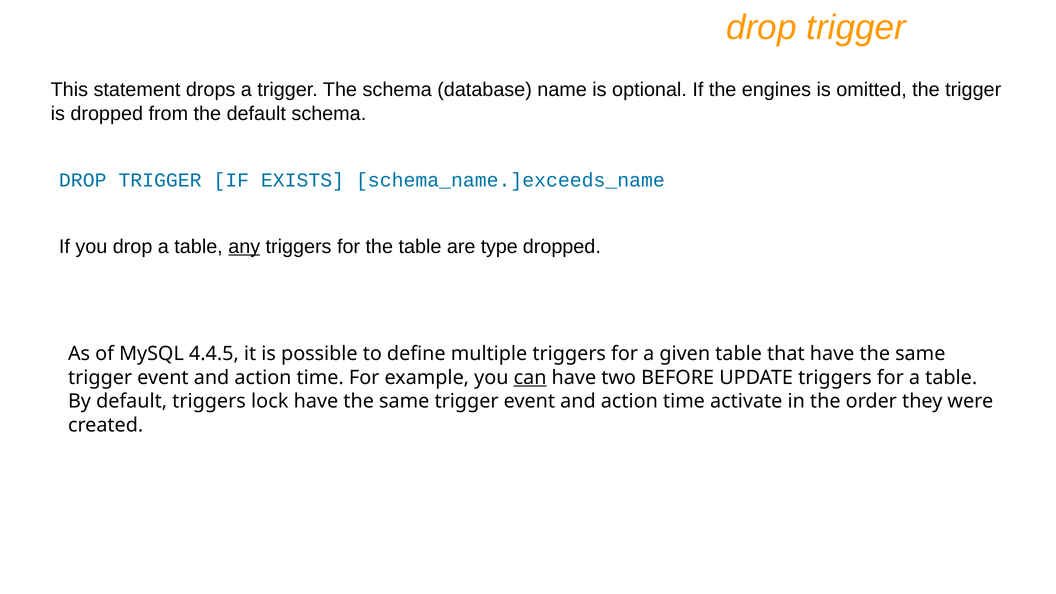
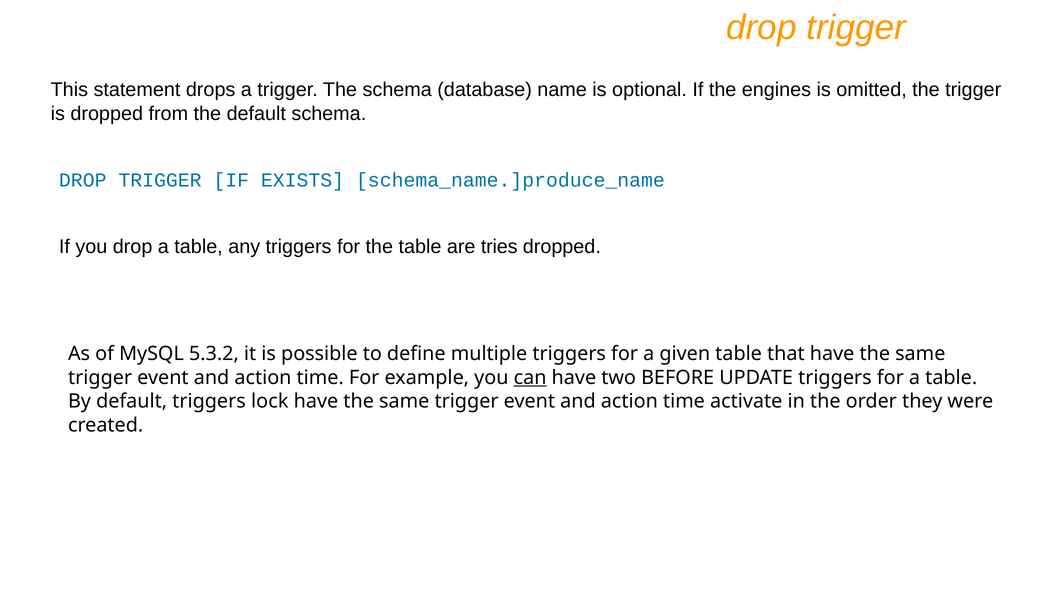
schema_name.]exceeds_name: schema_name.]exceeds_name -> schema_name.]produce_name
any underline: present -> none
type: type -> tries
4.4.5: 4.4.5 -> 5.3.2
